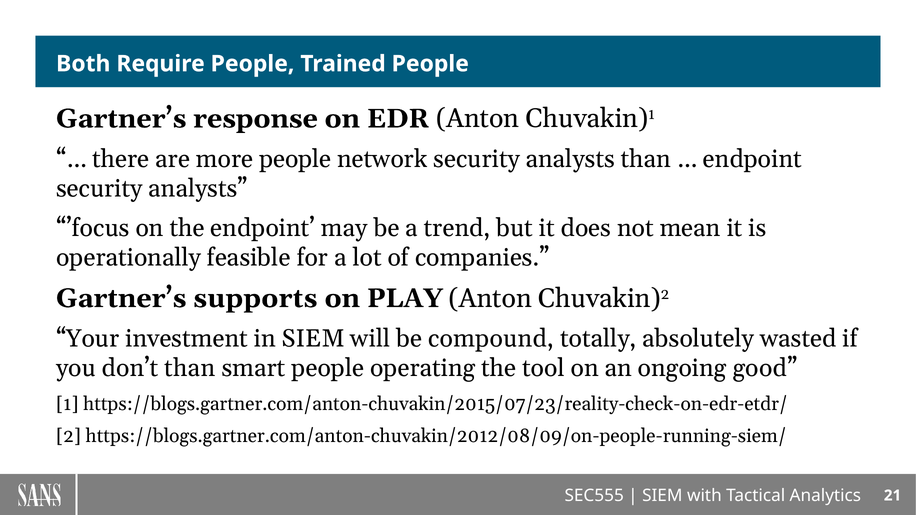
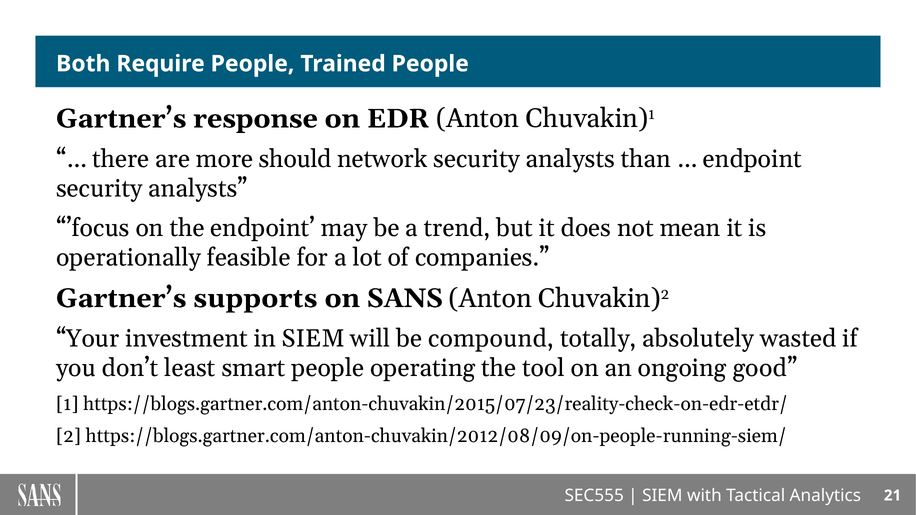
more people: people -> should
PLAY: PLAY -> SANS
don’t than: than -> least
